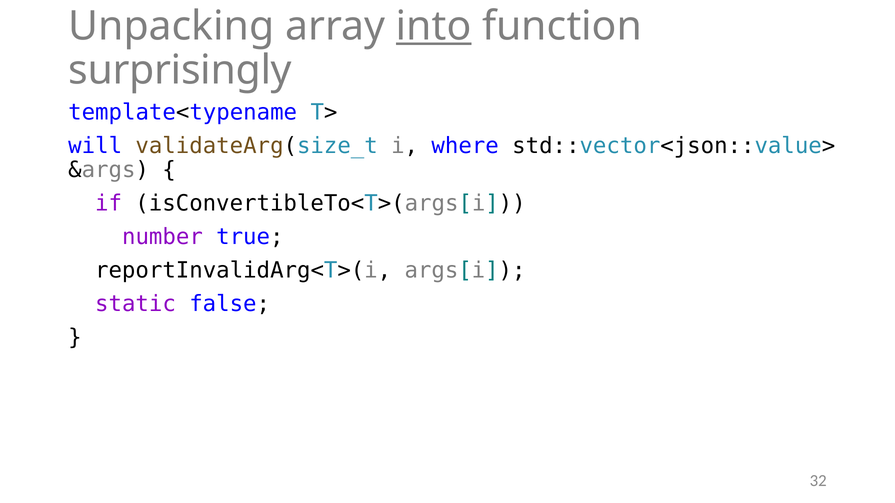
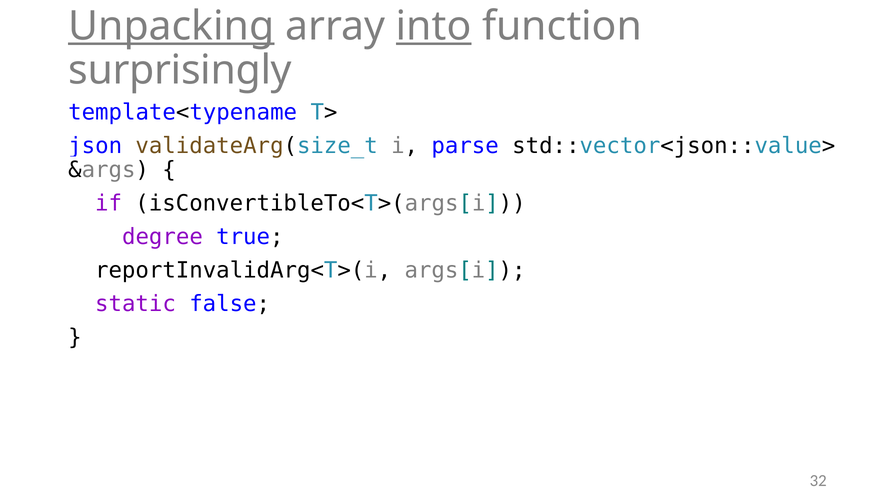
Unpacking underline: none -> present
will: will -> json
where: where -> parse
number: number -> degree
